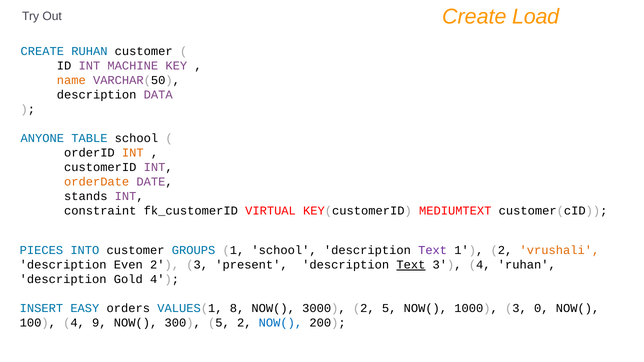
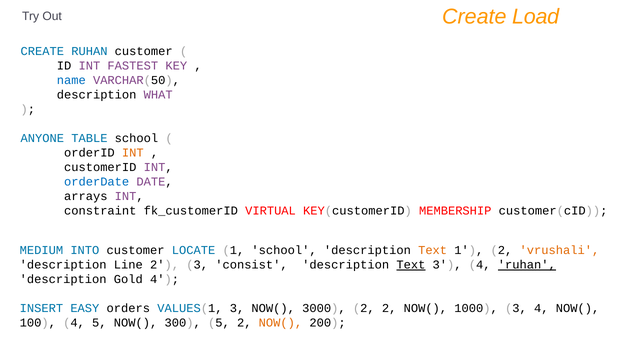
MACHINE: MACHINE -> FASTEST
name colour: orange -> blue
DATA: DATA -> WHAT
orderDate colour: orange -> blue
stands: stands -> arrays
MEDIUMTEXT: MEDIUMTEXT -> MEMBERSHIP
PIECES: PIECES -> MEDIUM
GROUPS: GROUPS -> LOCATE
Text at (433, 250) colour: purple -> orange
Even: Even -> Line
present: present -> consist
ruhan at (527, 265) underline: none -> present
VALUES(1 8: 8 -> 3
2 5: 5 -> 2
1000 3 0: 0 -> 4
4 9: 9 -> 5
NOW( at (280, 323) colour: blue -> orange
